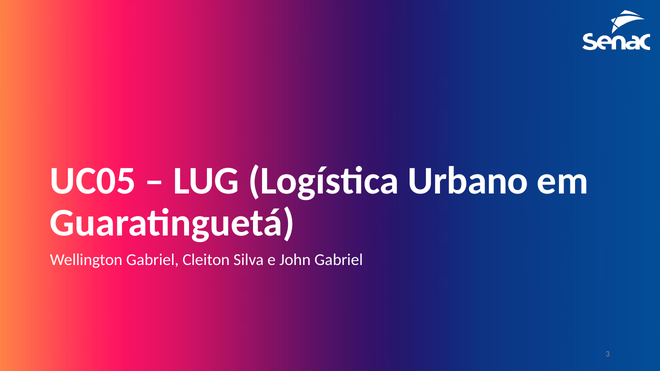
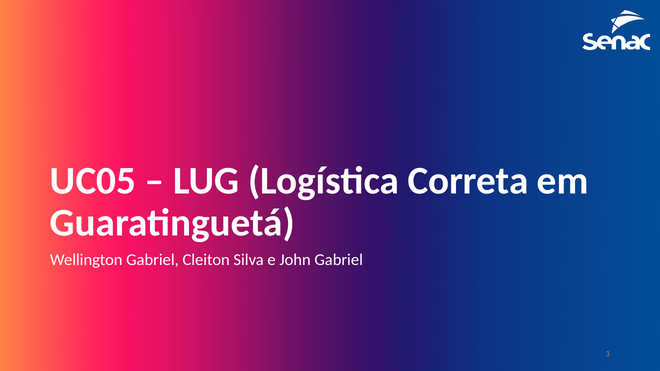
Urbano: Urbano -> Correta
